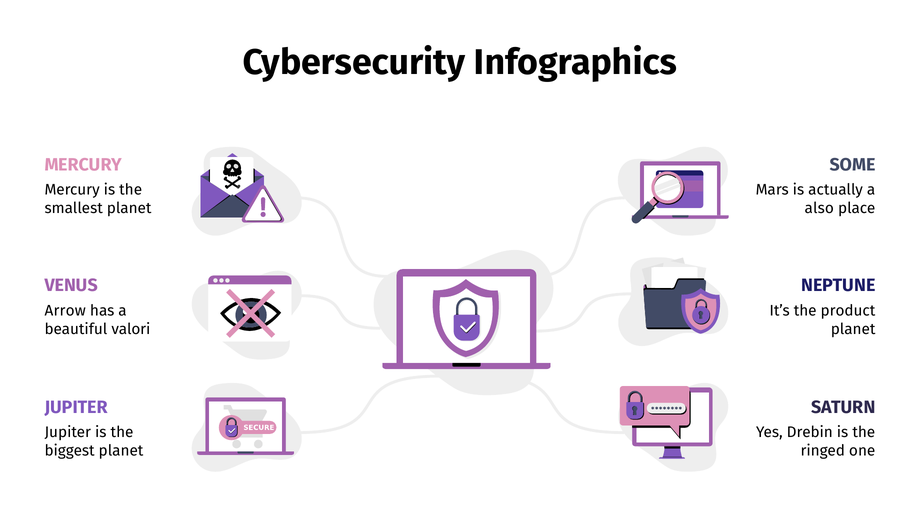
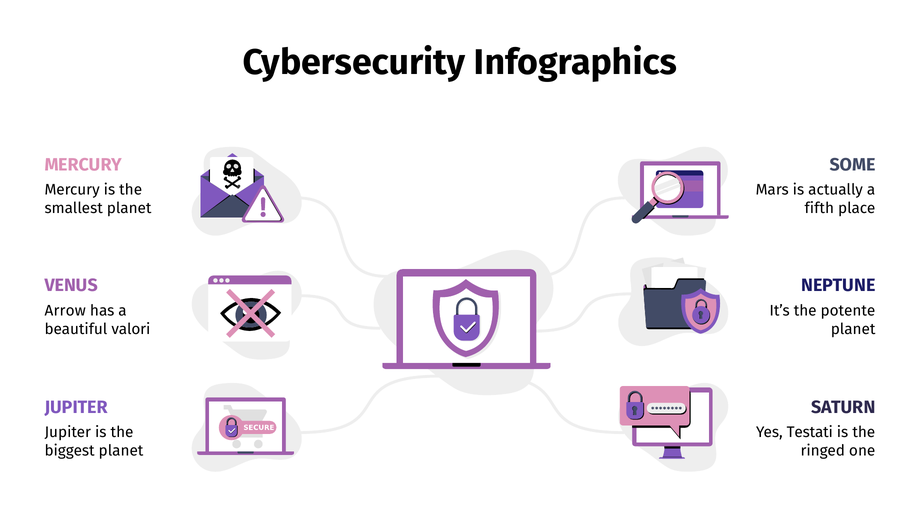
also: also -> fifth
product: product -> potente
Drebin: Drebin -> Testati
